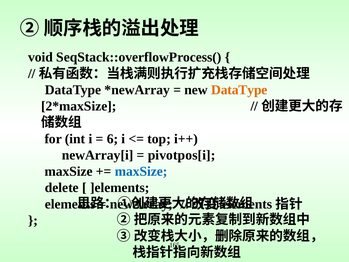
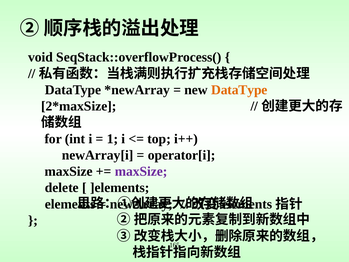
6: 6 -> 1
pivotpos[i: pivotpos[i -> operator[i
maxSize at (141, 171) colour: blue -> purple
